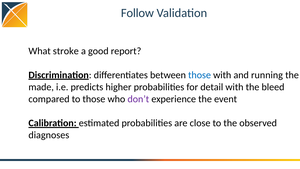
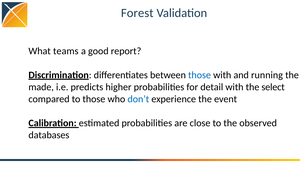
Follow: Follow -> Forest
stroke: stroke -> teams
bleed: bleed -> select
don’t colour: purple -> blue
diagnoses: diagnoses -> databases
